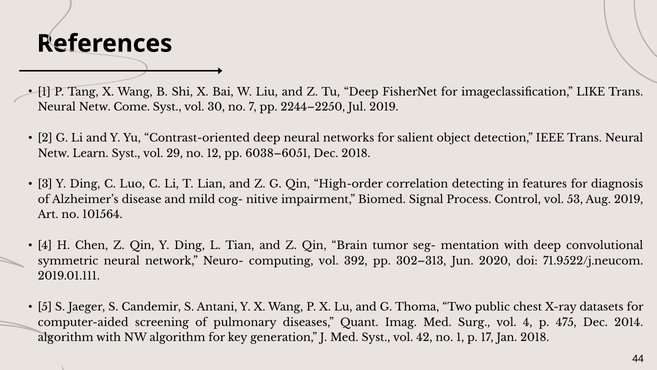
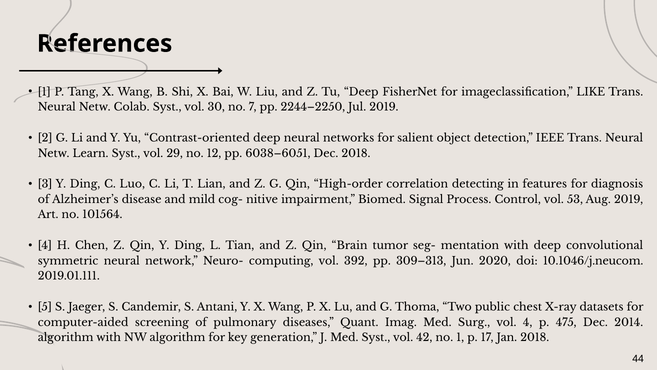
Come: Come -> Colab
302–313: 302–313 -> 309–313
71.9522/j.neucom: 71.9522/j.neucom -> 10.1046/j.neucom
